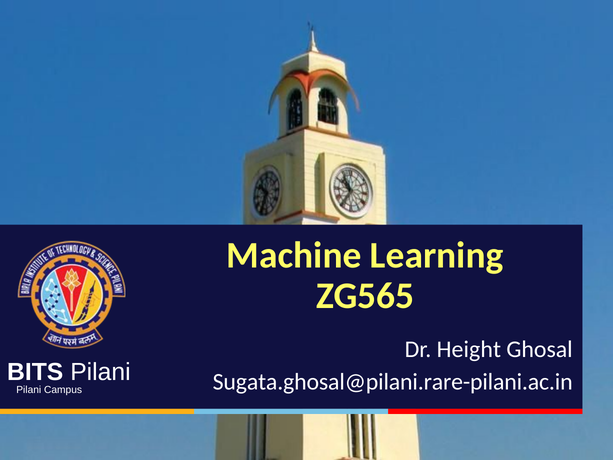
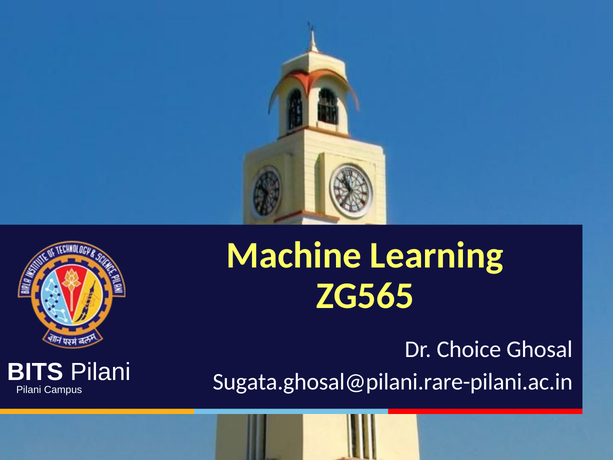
Height: Height -> Choice
